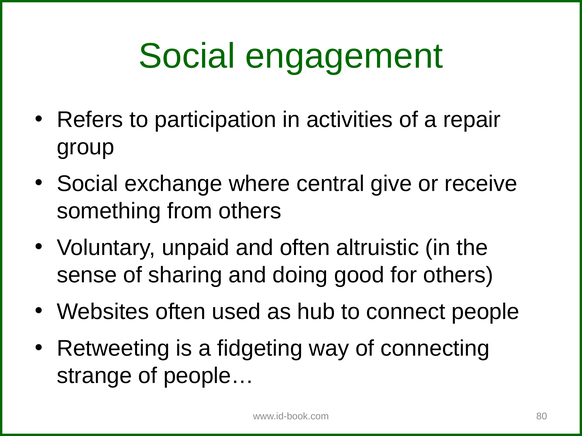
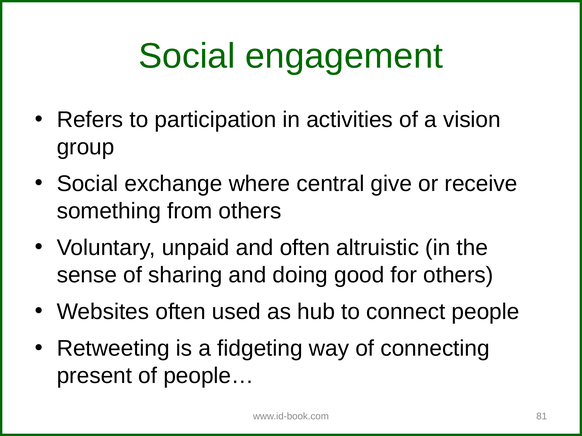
repair: repair -> vision
strange: strange -> present
80: 80 -> 81
